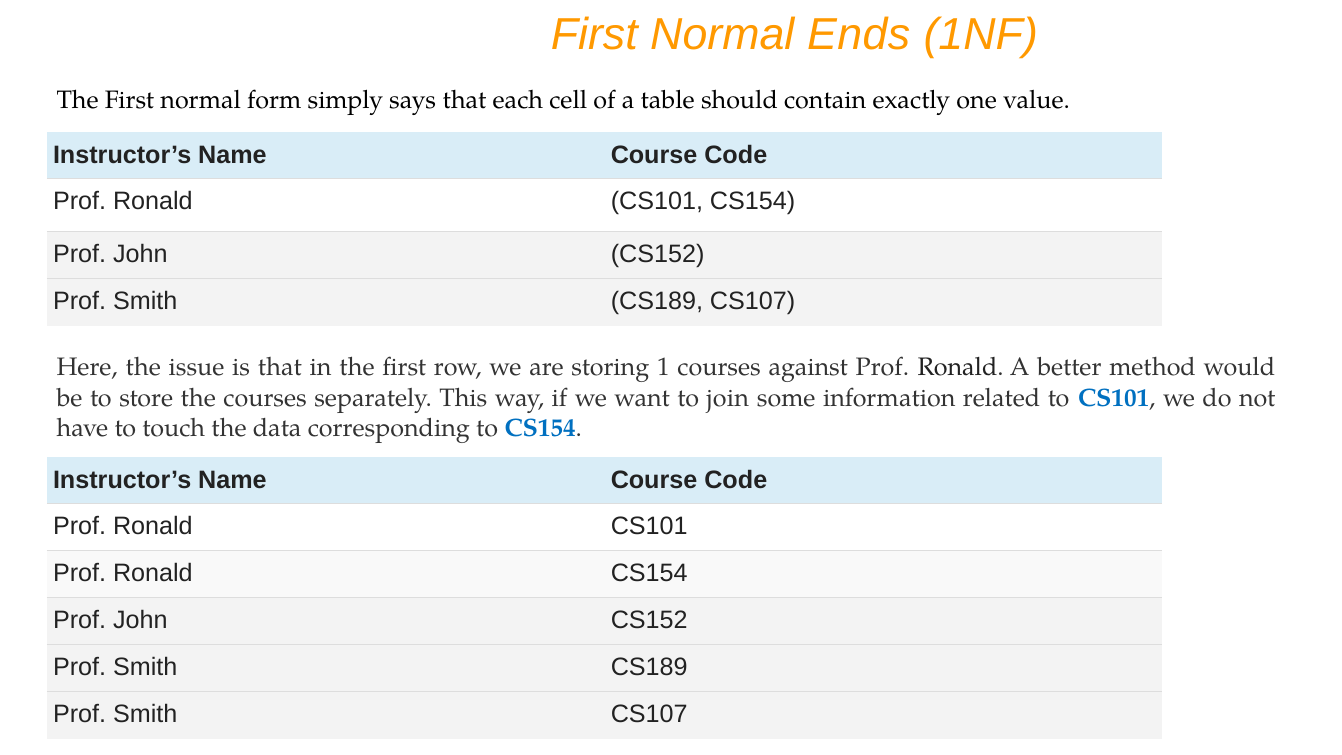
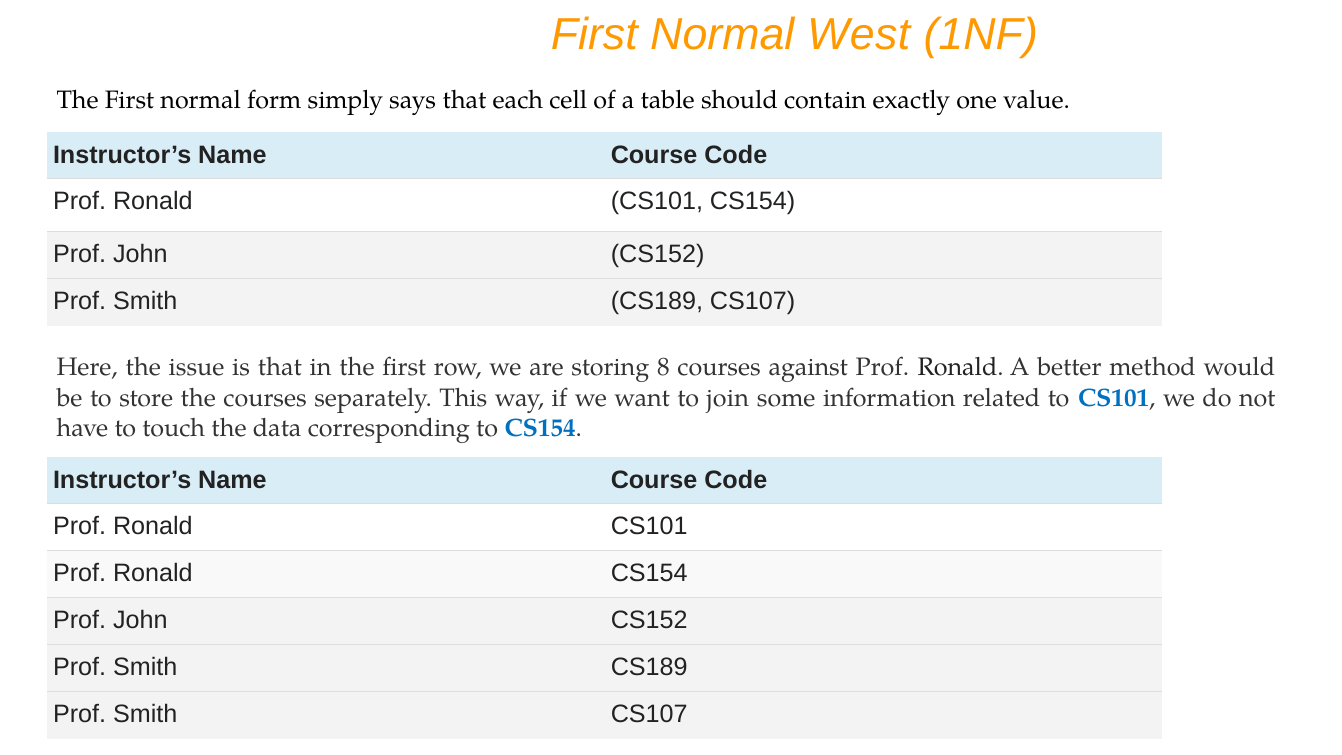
Ends: Ends -> West
1: 1 -> 8
